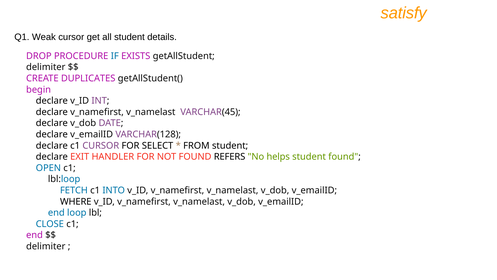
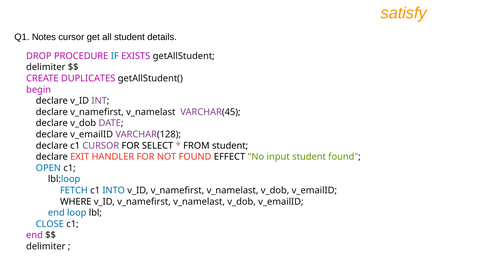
Weak: Weak -> Notes
REFERS: REFERS -> EFFECT
helps: helps -> input
